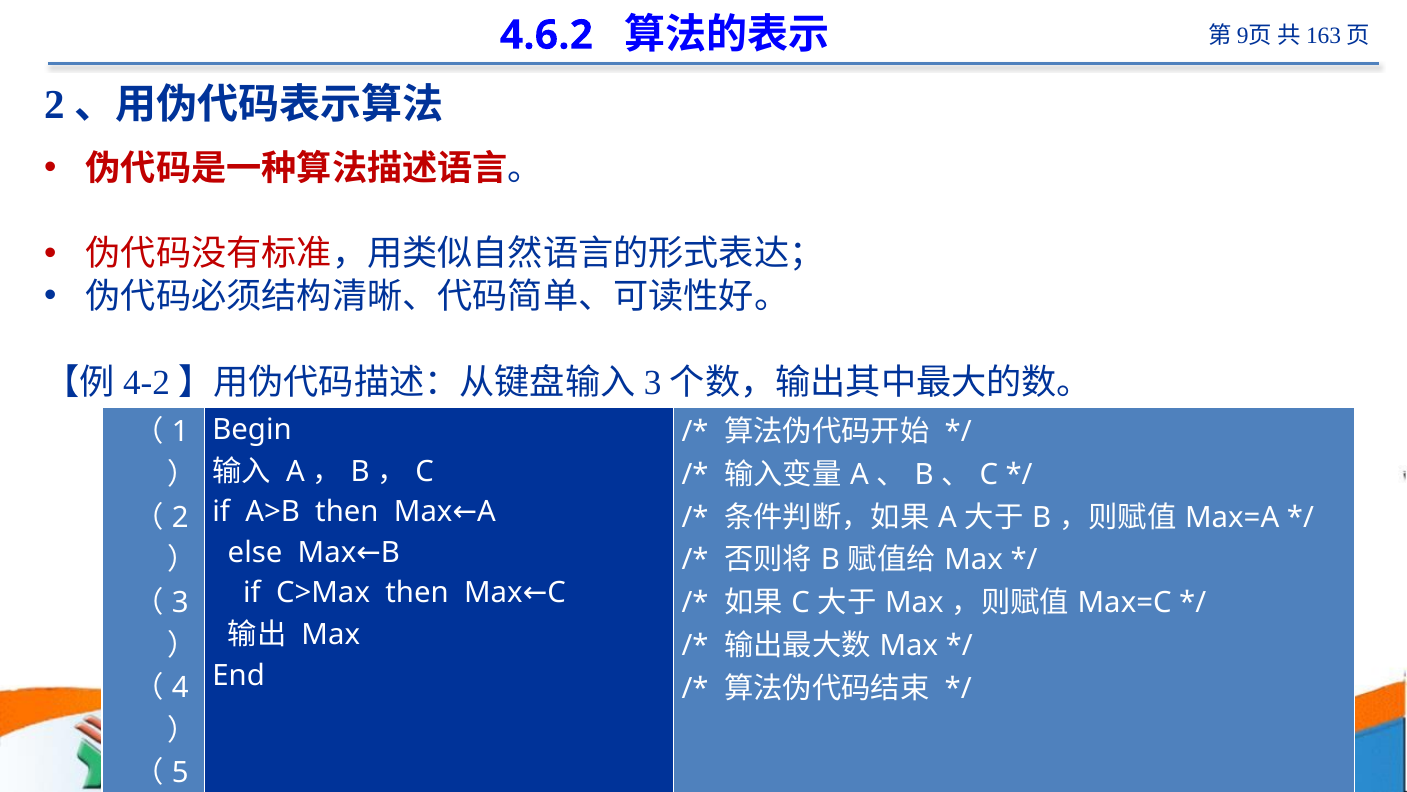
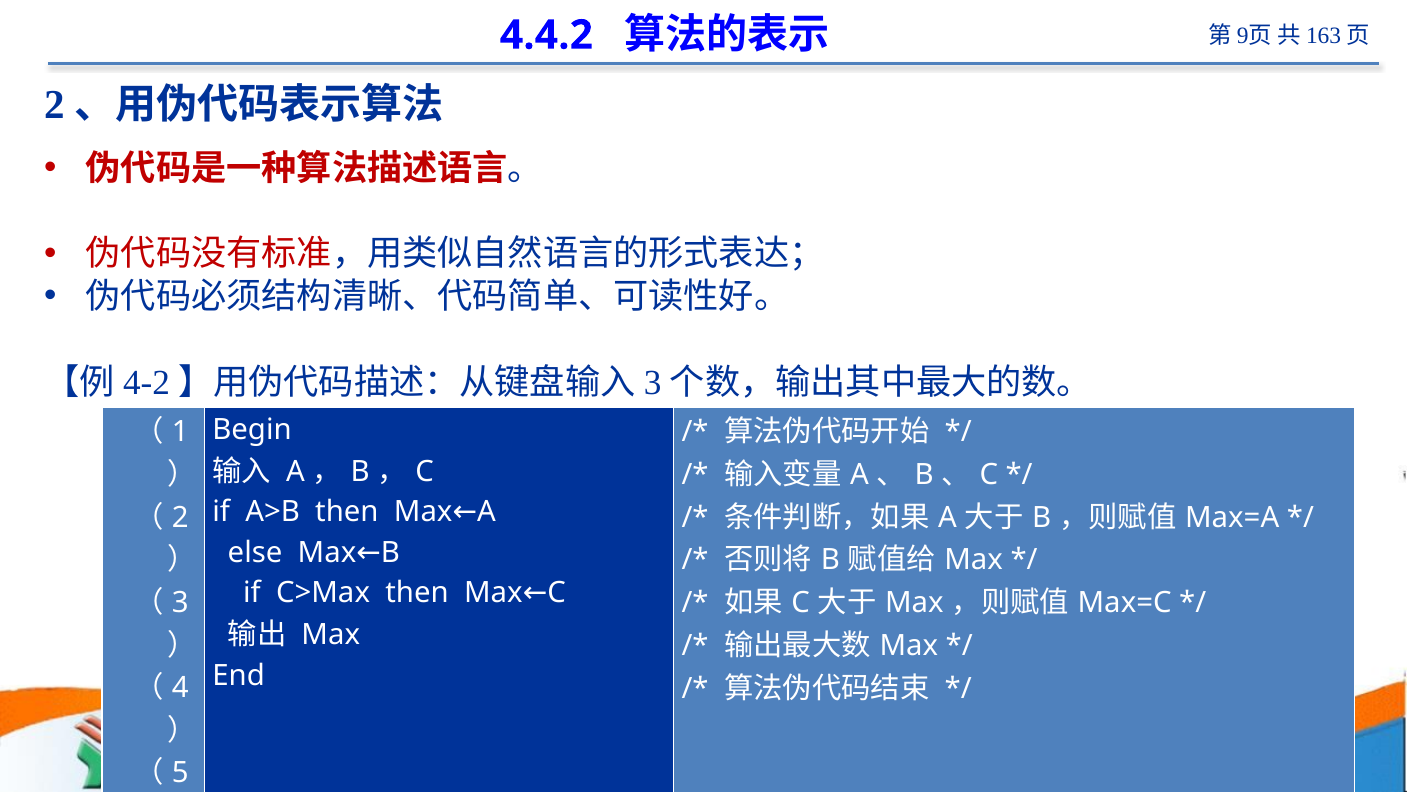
4.6.2: 4.6.2 -> 4.4.2
